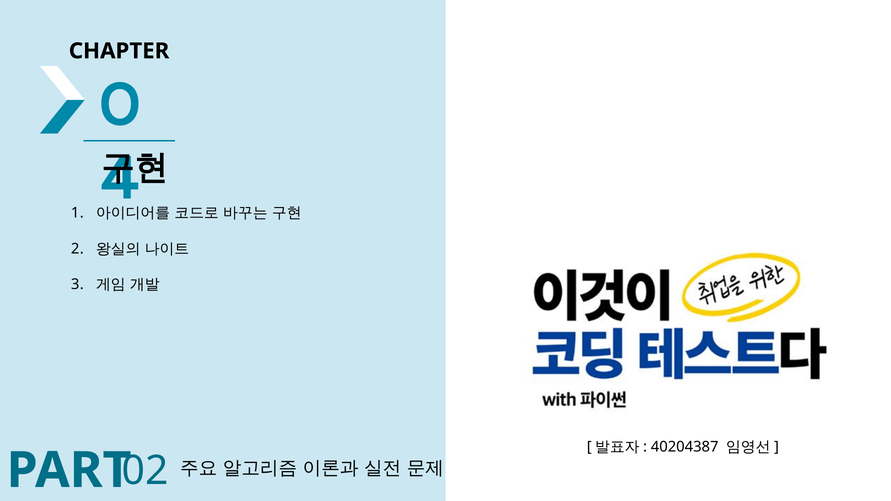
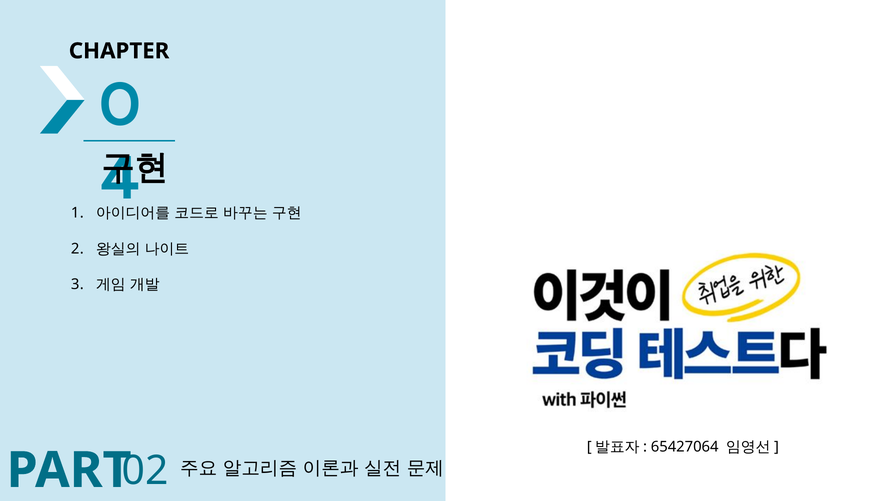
40204387: 40204387 -> 65427064
